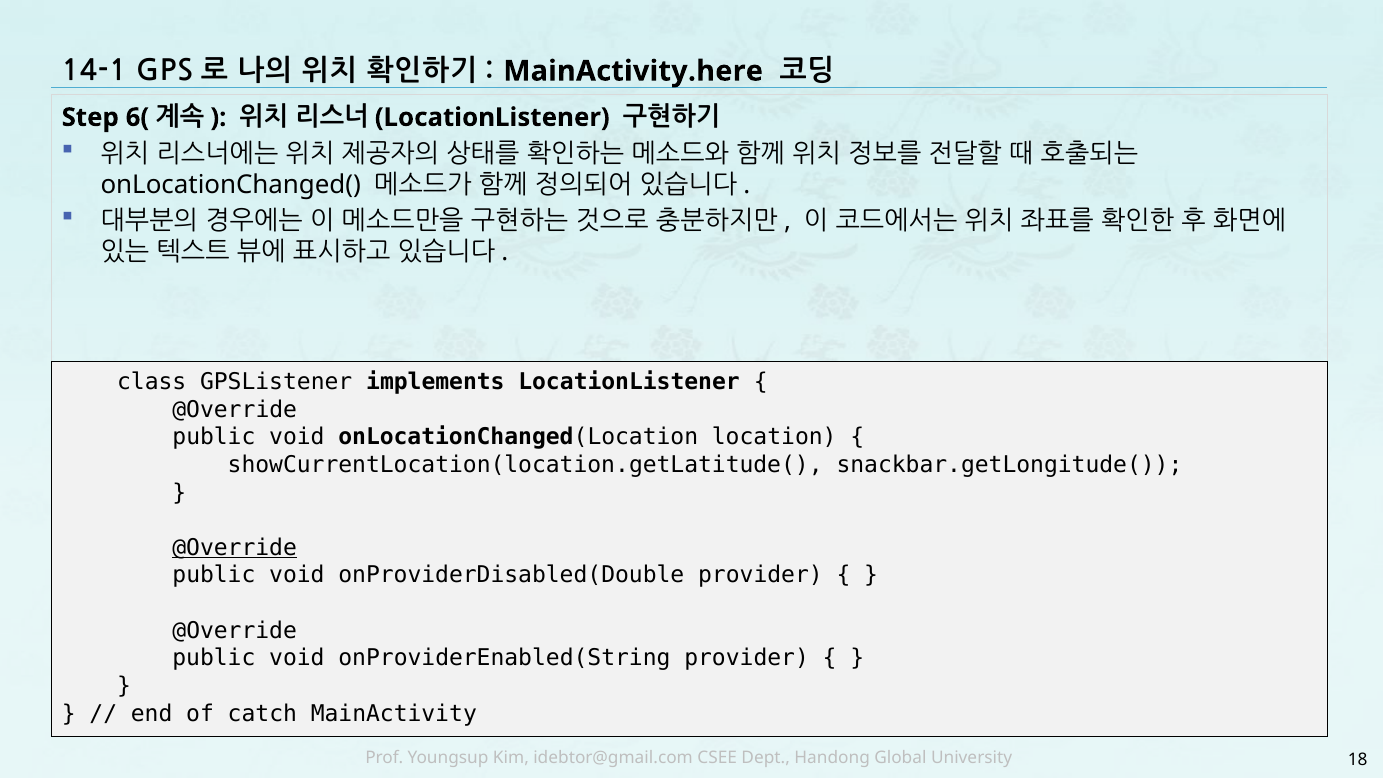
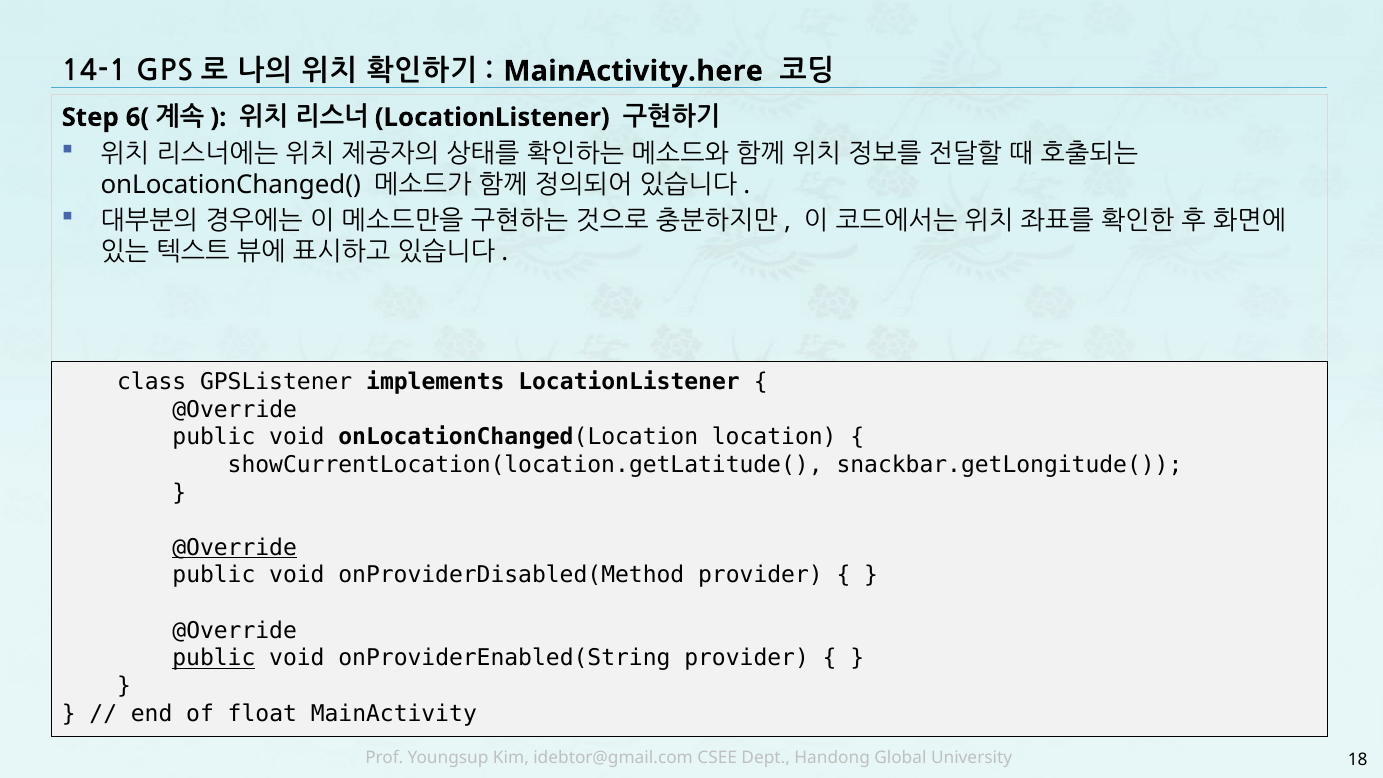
onProviderDisabled(Double: onProviderDisabled(Double -> onProviderDisabled(Method
public at (214, 658) underline: none -> present
catch: catch -> float
